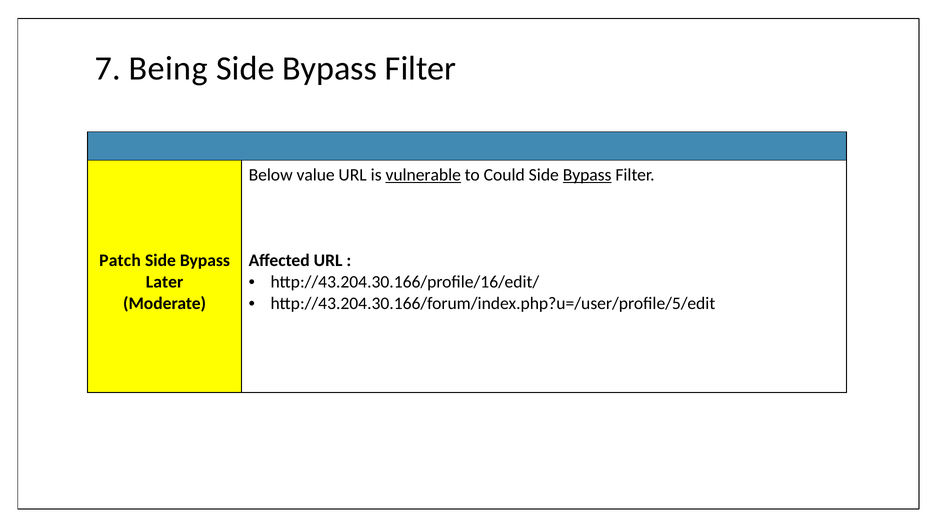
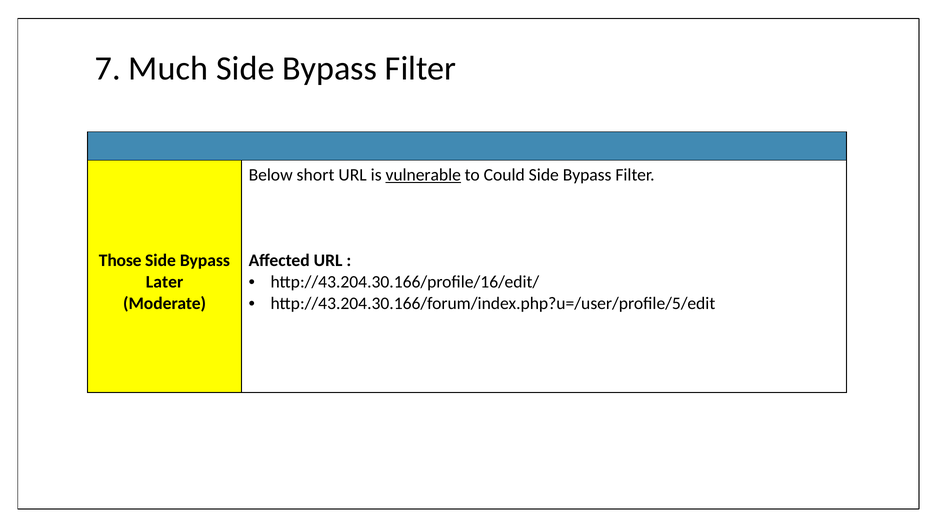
Being: Being -> Much
value: value -> short
Bypass at (587, 175) underline: present -> none
Patch: Patch -> Those
